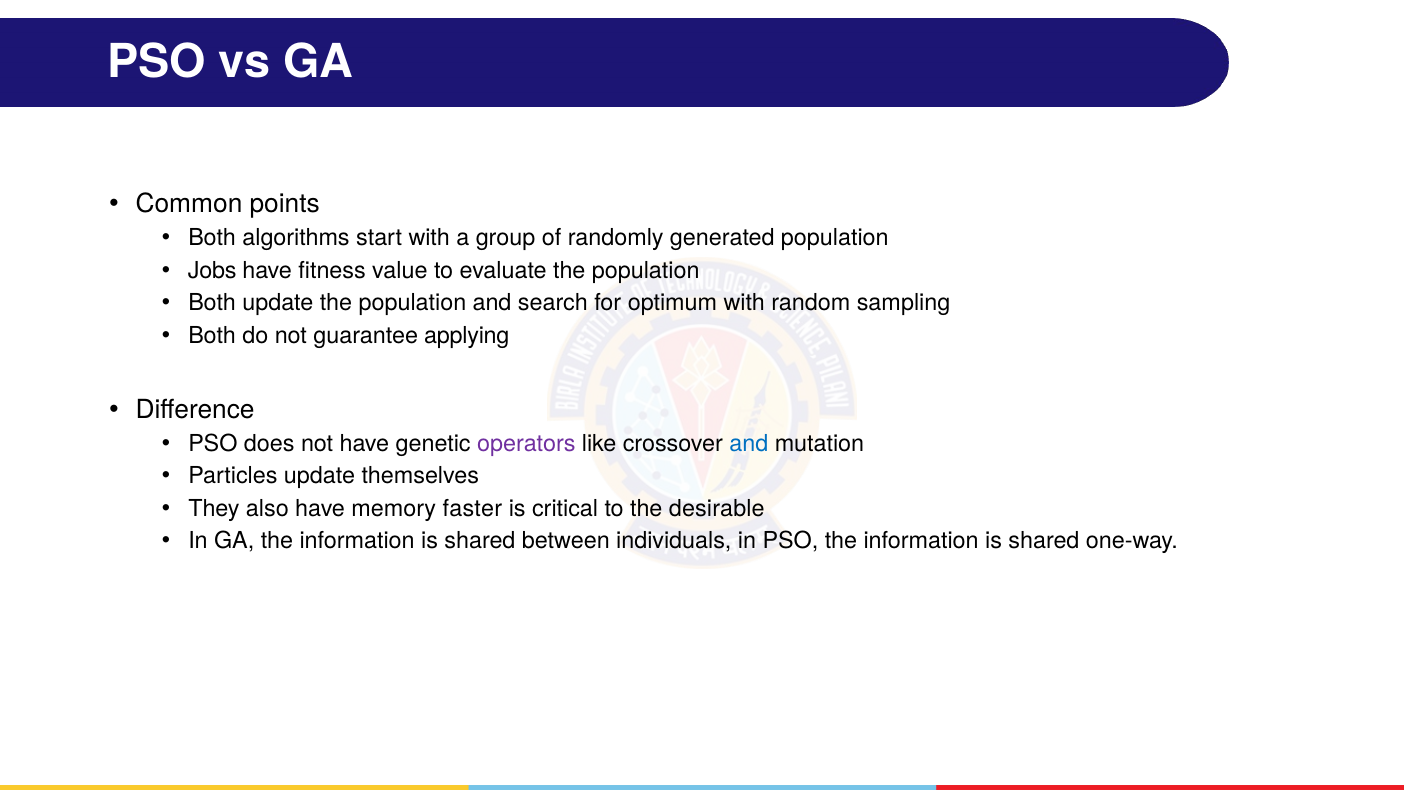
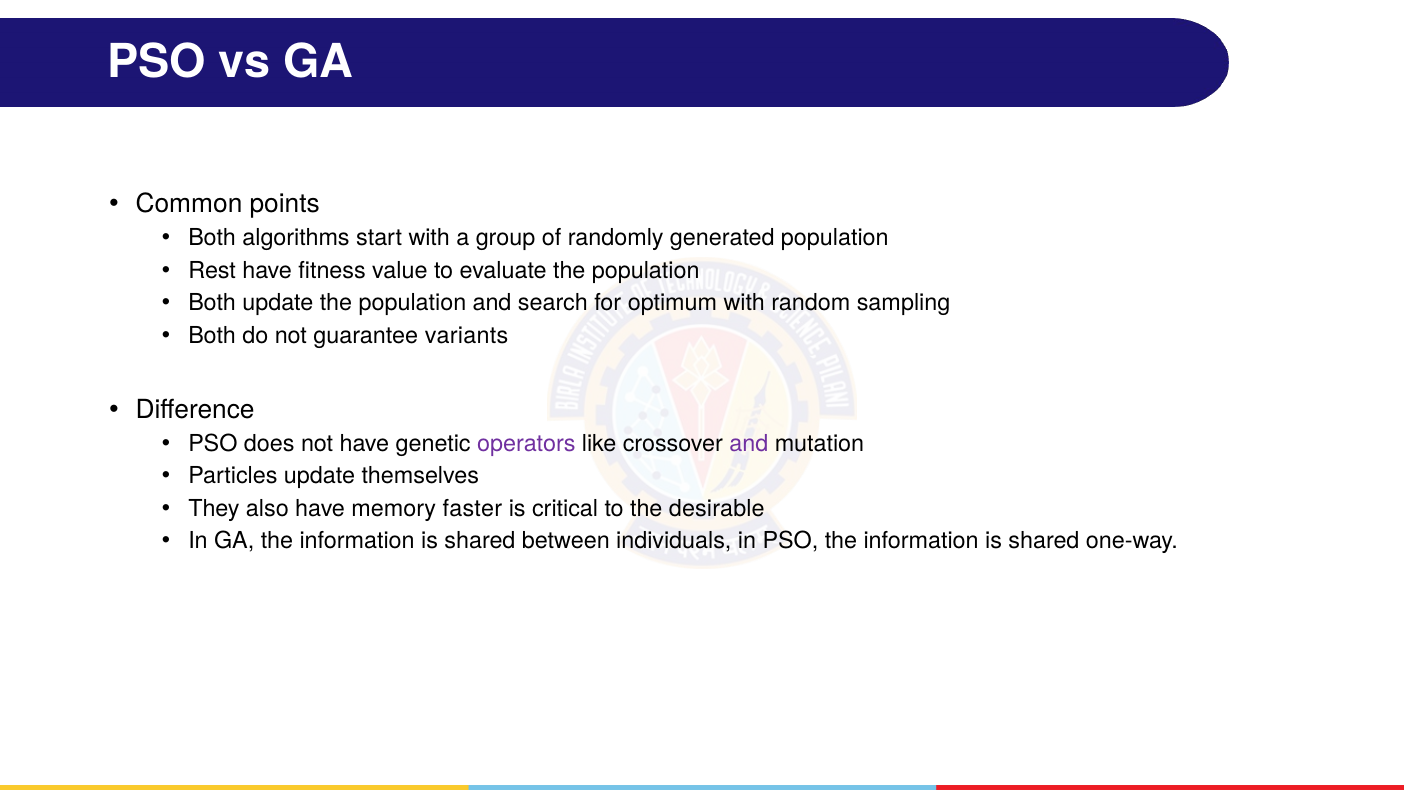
Jobs: Jobs -> Rest
applying: applying -> variants
and at (749, 443) colour: blue -> purple
